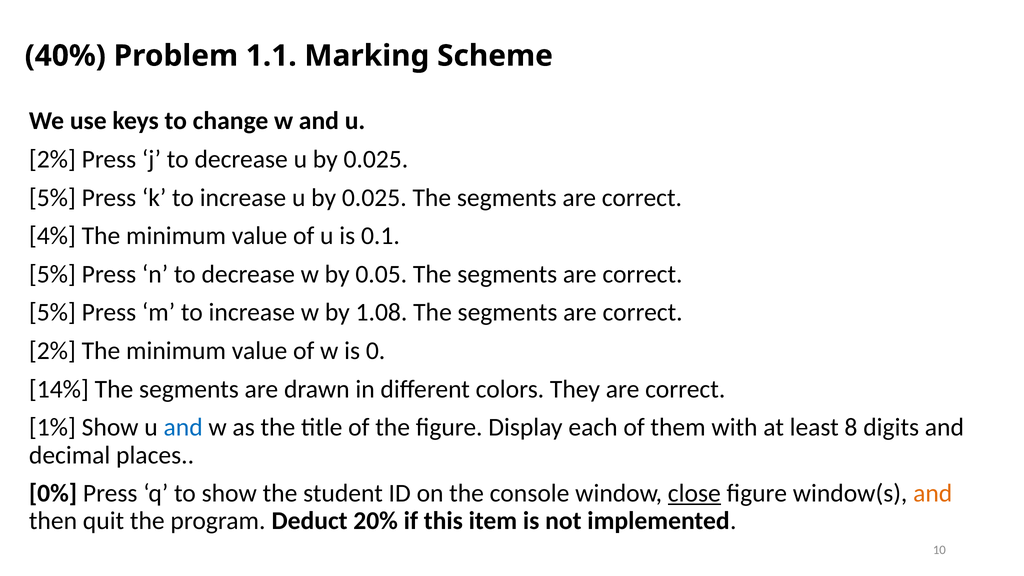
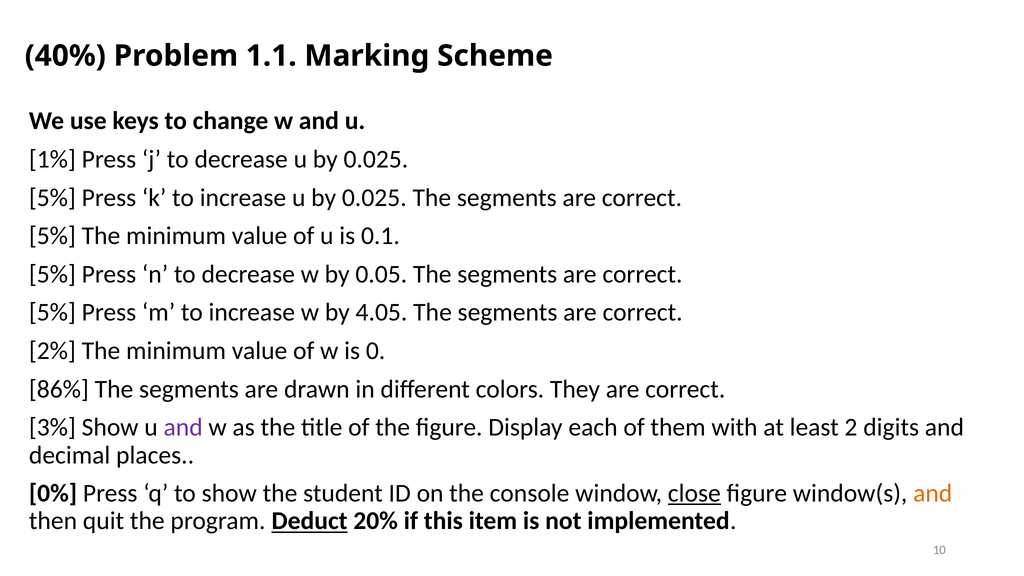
2% at (52, 159): 2% -> 1%
4% at (52, 236): 4% -> 5%
1.08: 1.08 -> 4.05
14%: 14% -> 86%
1%: 1% -> 3%
and at (183, 427) colour: blue -> purple
8: 8 -> 2
Deduct underline: none -> present
